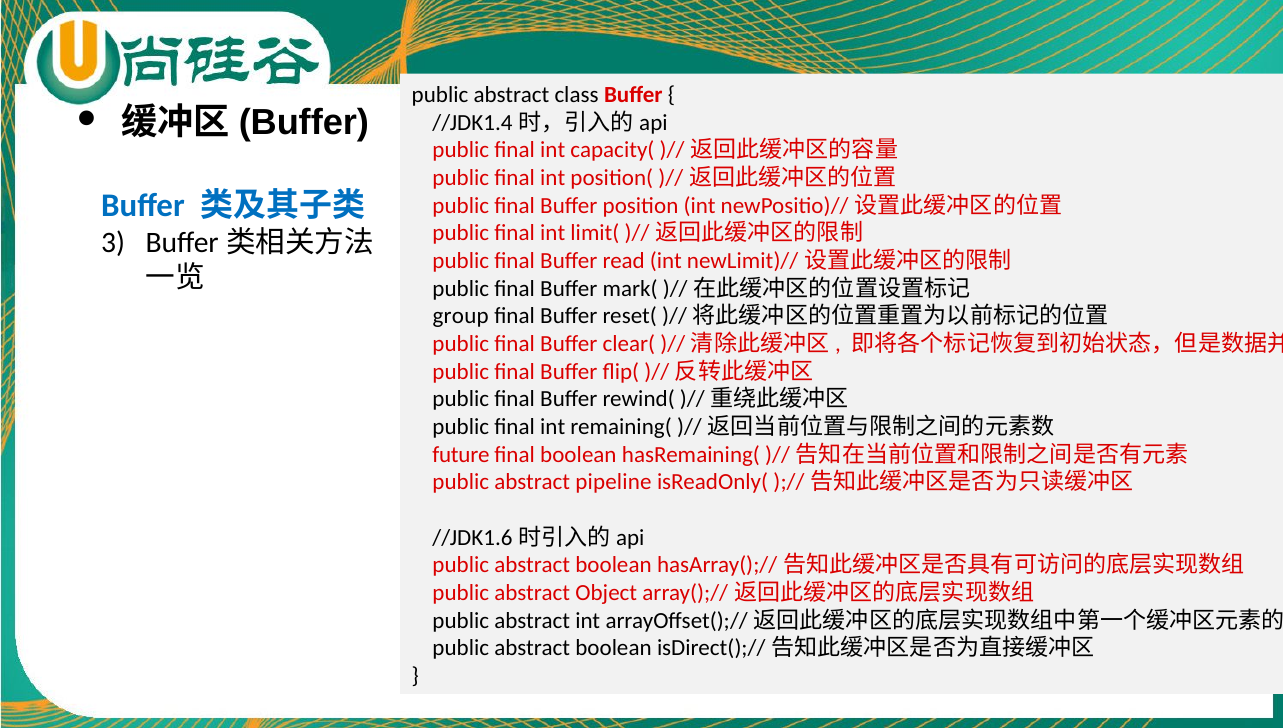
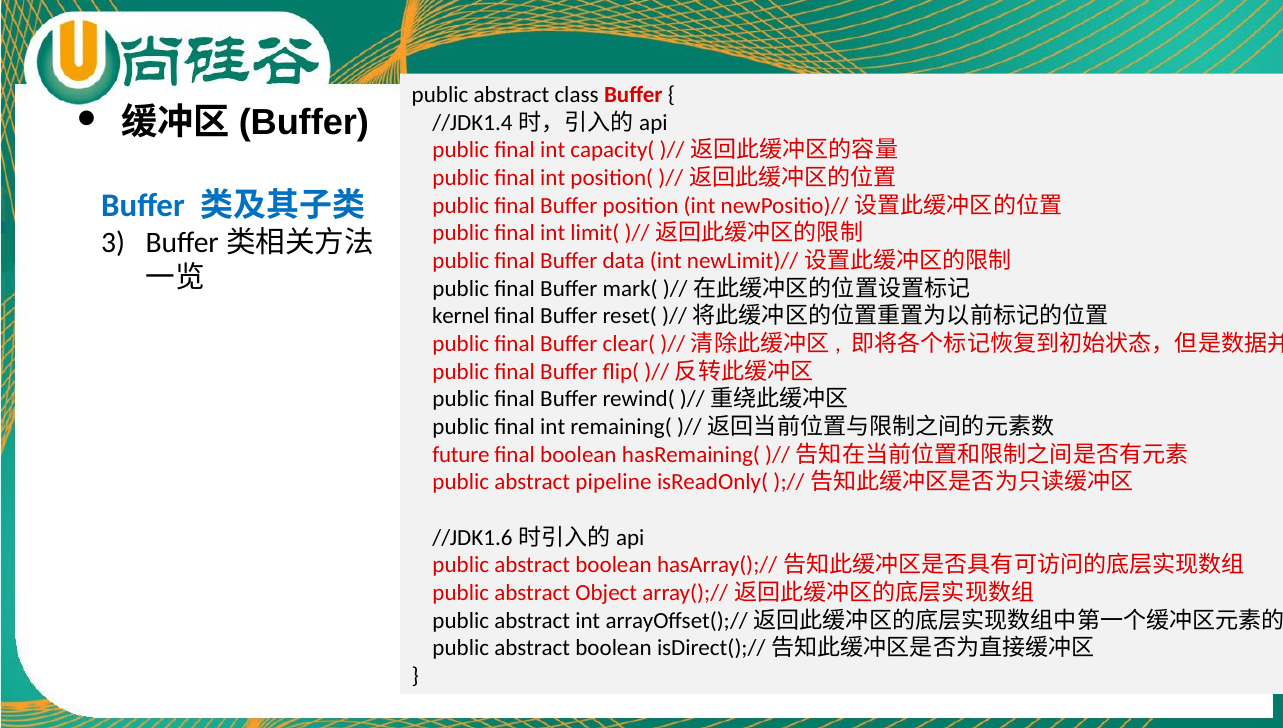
read: read -> data
group: group -> kernel
